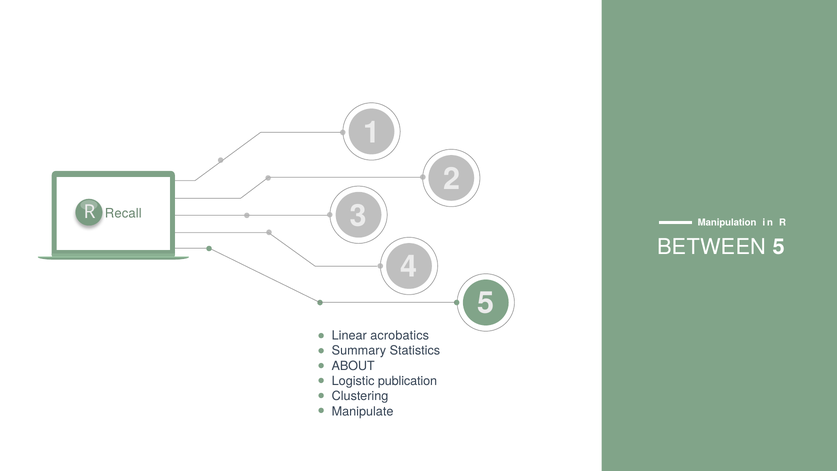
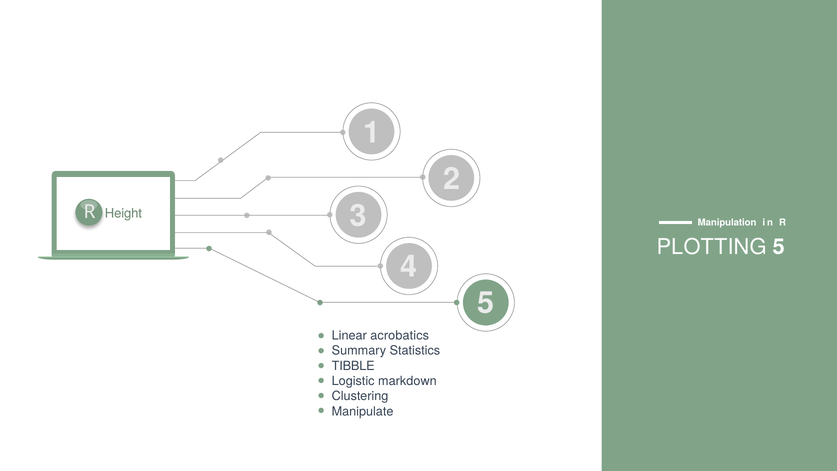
Recall: Recall -> Height
BETWEEN: BETWEEN -> PLOTTING
ABOUT: ABOUT -> TIBBLE
publication: publication -> markdown
